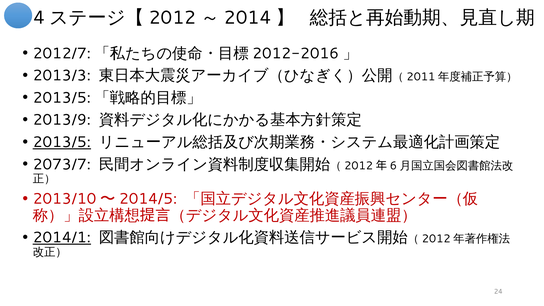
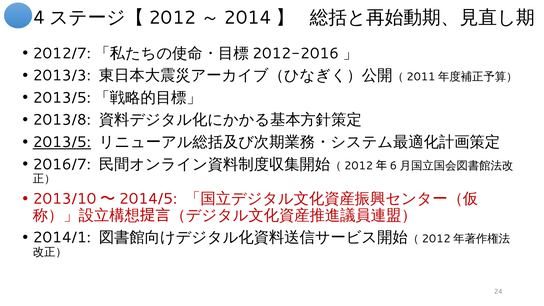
2013/9: 2013/9 -> 2013/8
2073/7: 2073/7 -> 2016/7
2014/1 underline: present -> none
